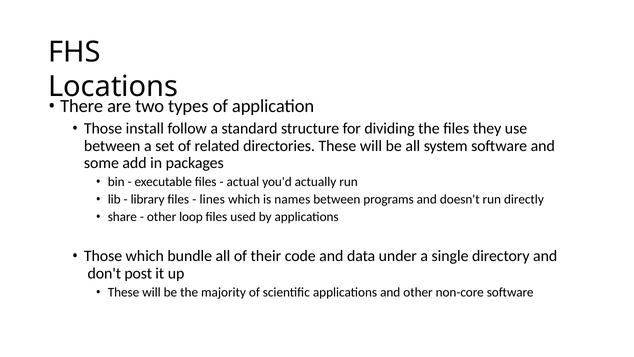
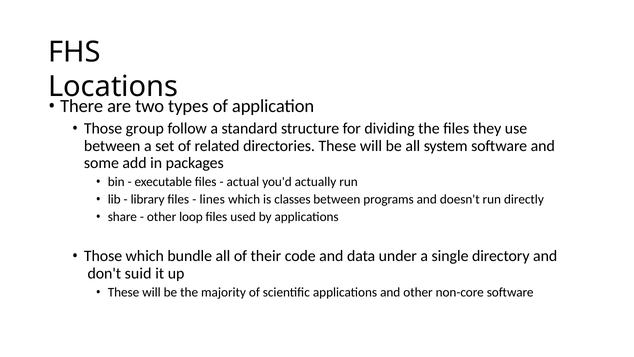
install: install -> group
names: names -> classes
post: post -> suid
